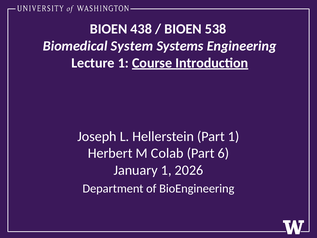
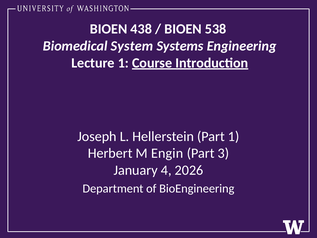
Colab: Colab -> Engin
6: 6 -> 3
January 1: 1 -> 4
